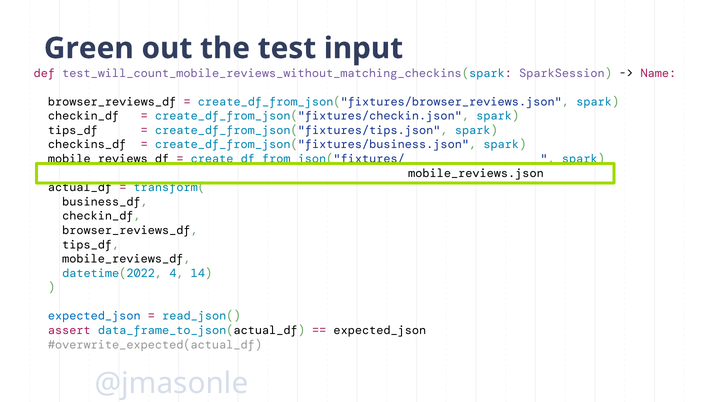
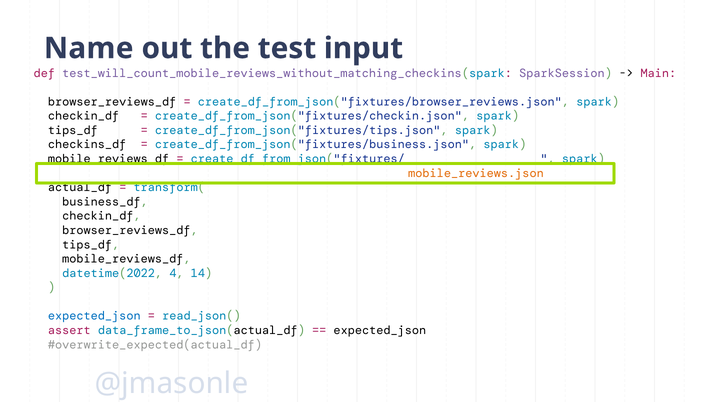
Green: Green -> Name
Name: Name -> Main
mobile_reviews.json colour: black -> orange
